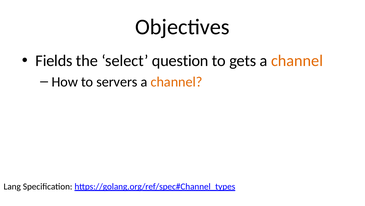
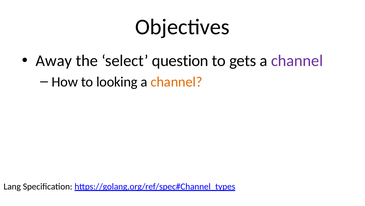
Fields: Fields -> Away
channel at (297, 61) colour: orange -> purple
servers: servers -> looking
